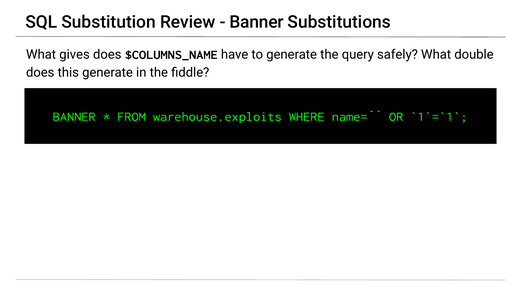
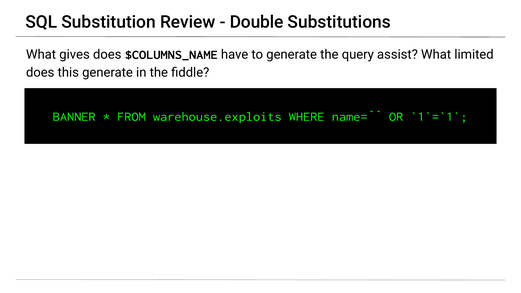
Banner at (257, 22): Banner -> Double
safely: safely -> assist
double: double -> limited
